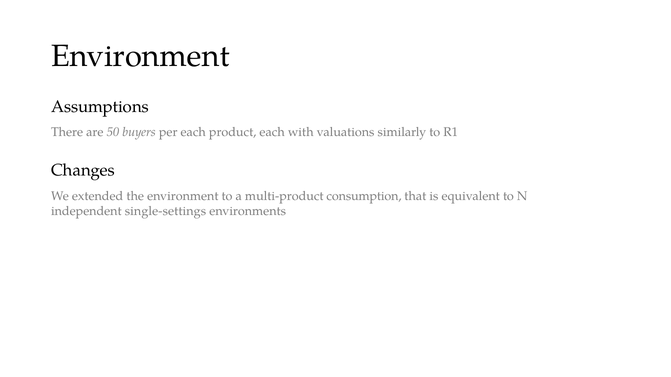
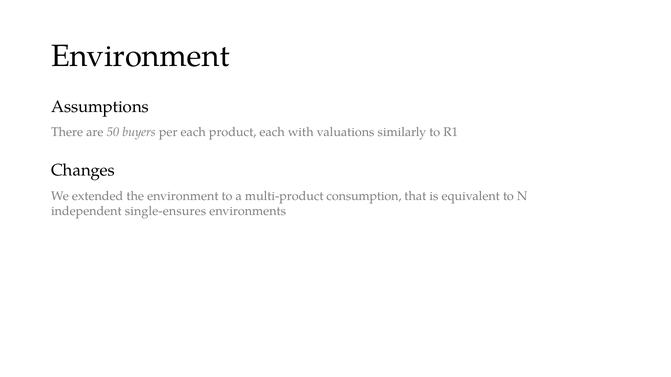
single-settings: single-settings -> single-ensures
